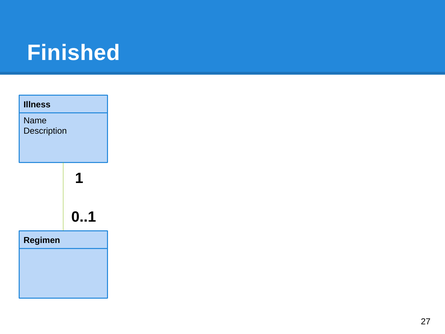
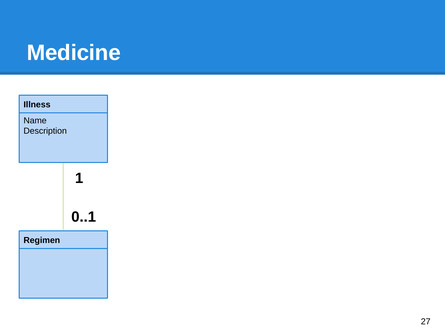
Finished: Finished -> Medicine
